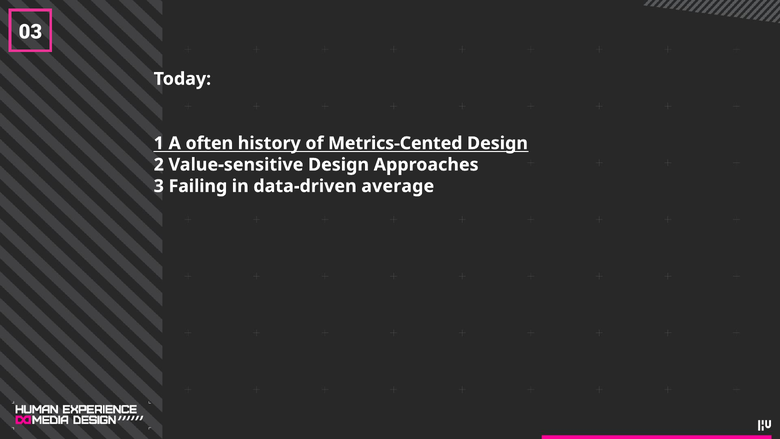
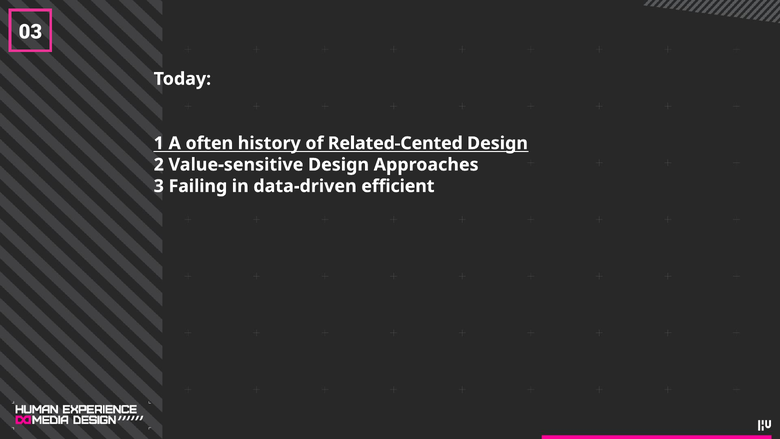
Metrics-Cented: Metrics-Cented -> Related-Cented
average: average -> efficient
